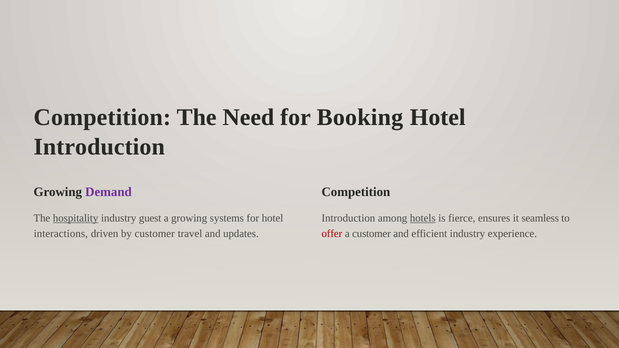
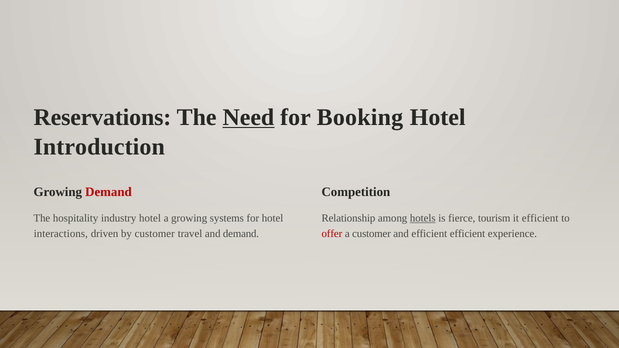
Competition at (102, 117): Competition -> Reservations
Need underline: none -> present
Demand at (108, 192) colour: purple -> red
hospitality underline: present -> none
industry guest: guest -> hotel
Introduction at (348, 218): Introduction -> Relationship
ensures: ensures -> tourism
it seamless: seamless -> efficient
and updates: updates -> demand
efficient industry: industry -> efficient
